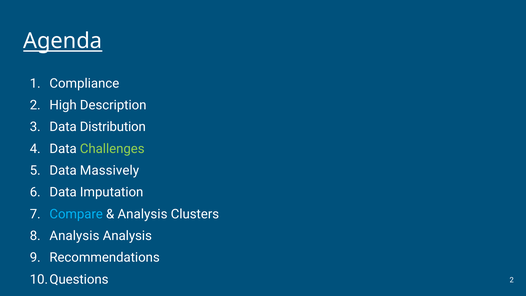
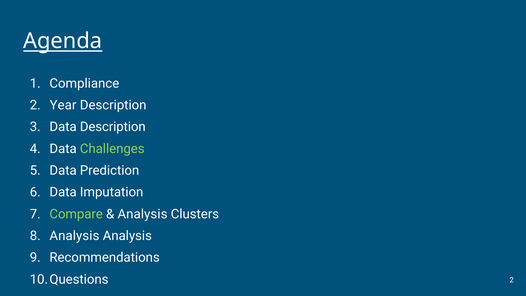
High: High -> Year
Data Distribution: Distribution -> Description
Massively: Massively -> Prediction
Compare colour: light blue -> light green
